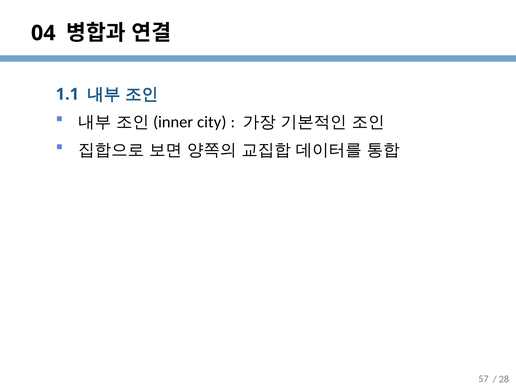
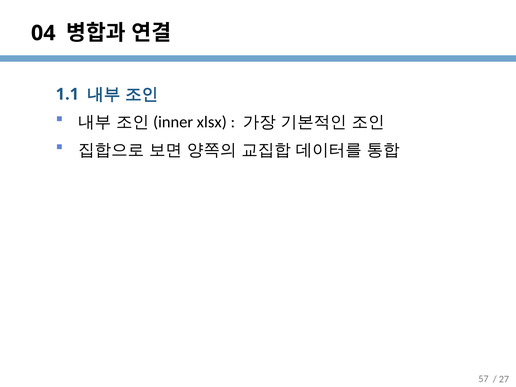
city: city -> xlsx
28: 28 -> 27
